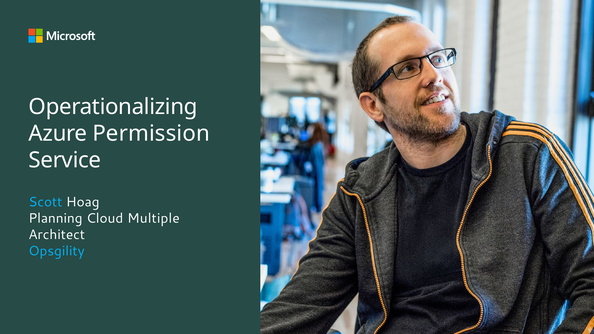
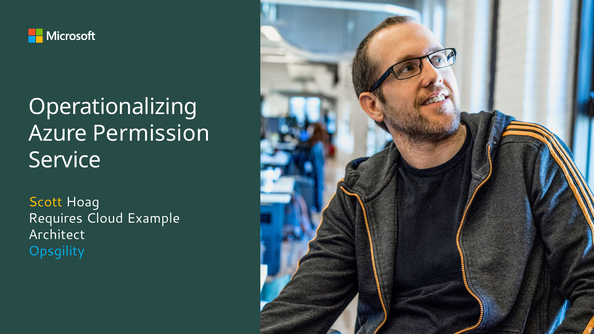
Scott colour: light blue -> yellow
Planning: Planning -> Requires
Multiple: Multiple -> Example
